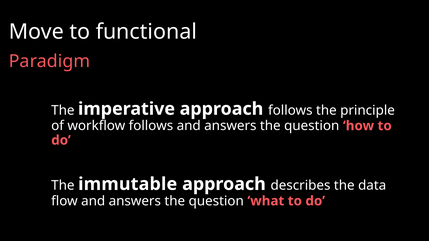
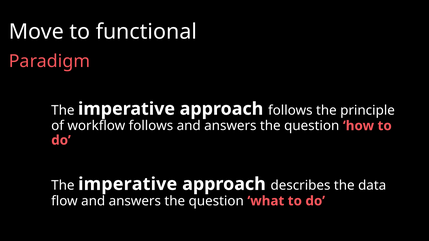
immutable at (128, 184): immutable -> imperative
